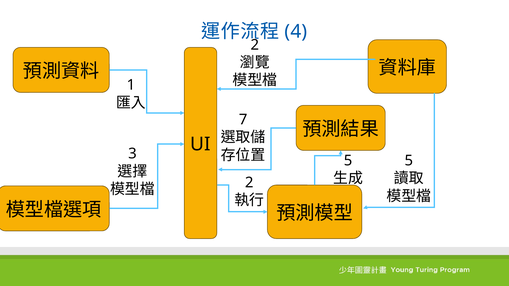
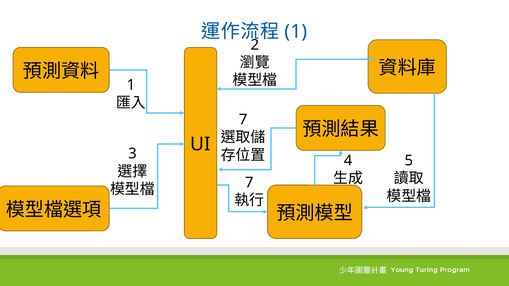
4 at (296, 32): 4 -> 1
5 at (348, 161): 5 -> 4
2 at (249, 183): 2 -> 7
